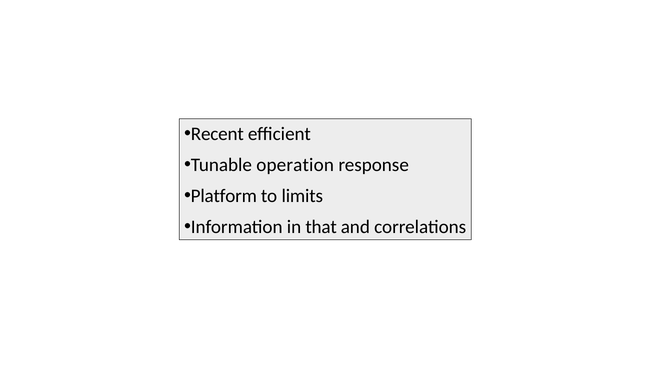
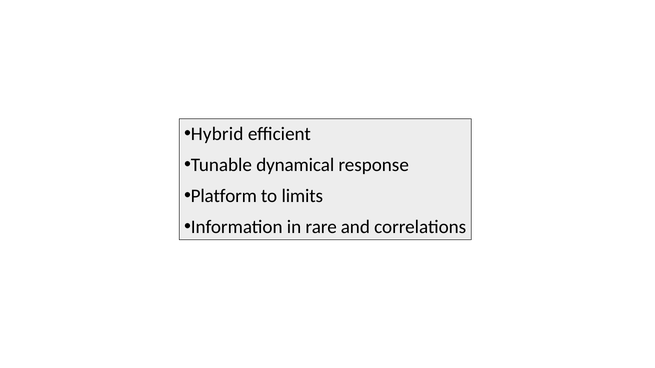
Recent: Recent -> Hybrid
operation: operation -> dynamical
that: that -> rare
